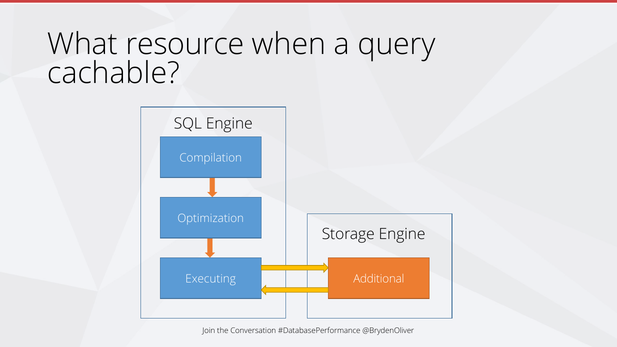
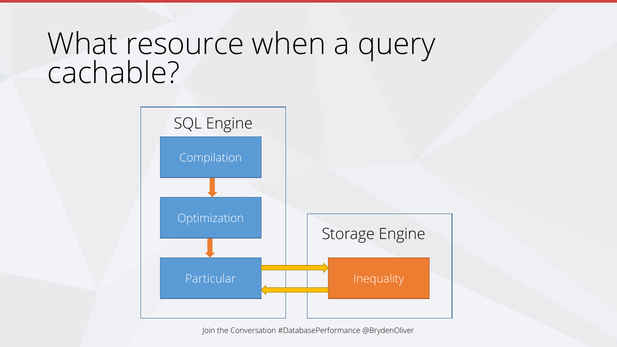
Executing: Executing -> Particular
Additional: Additional -> Inequality
